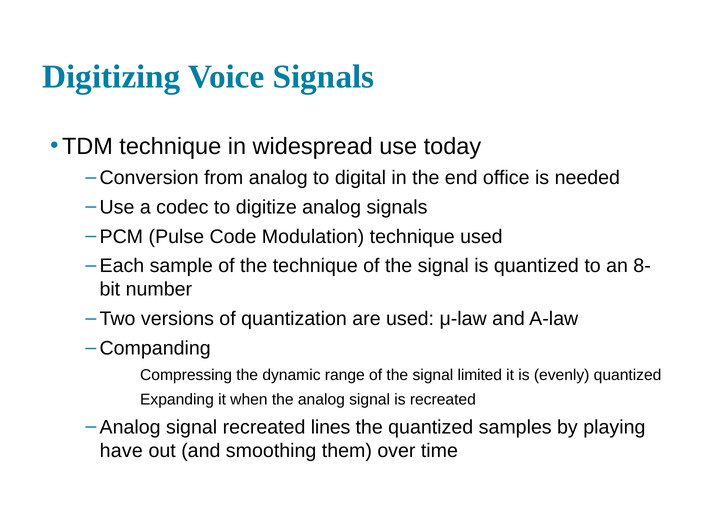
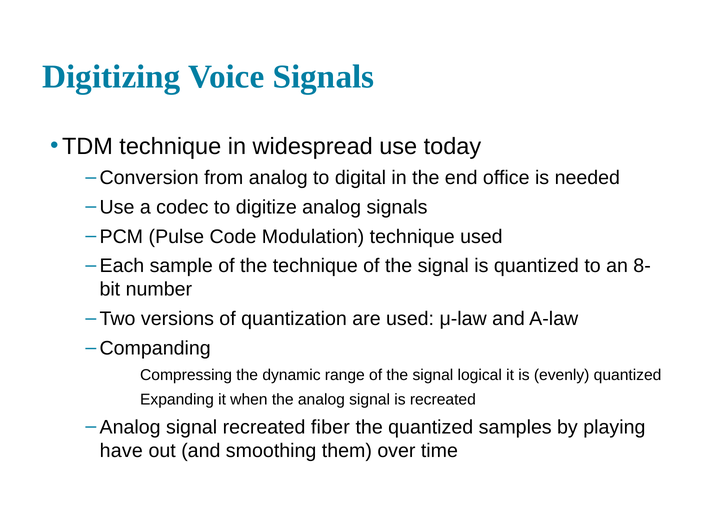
limited: limited -> logical
lines: lines -> fiber
